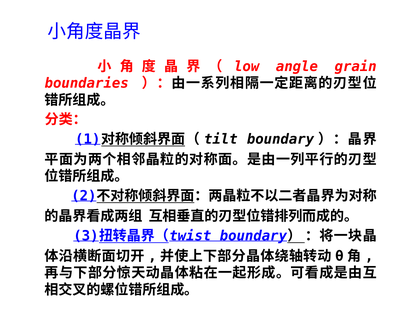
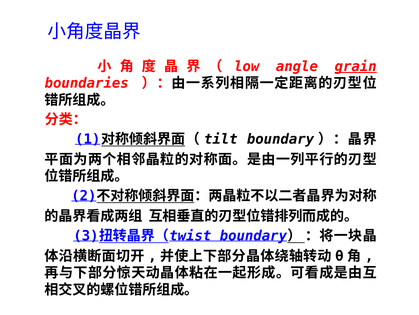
grain underline: none -> present
